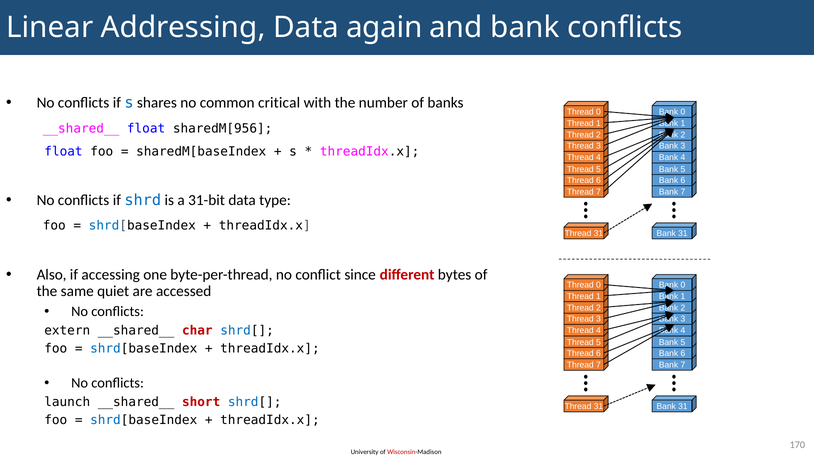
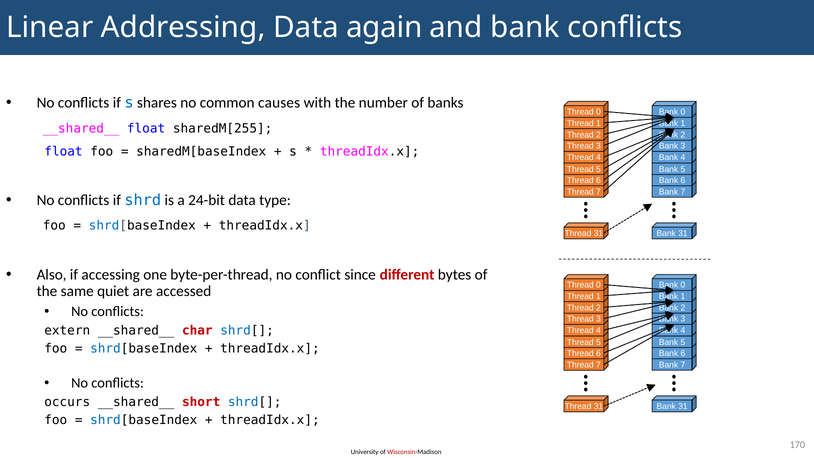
critical: critical -> causes
sharedM[956: sharedM[956 -> sharedM[255
31-bit: 31-bit -> 24-bit
launch: launch -> occurs
